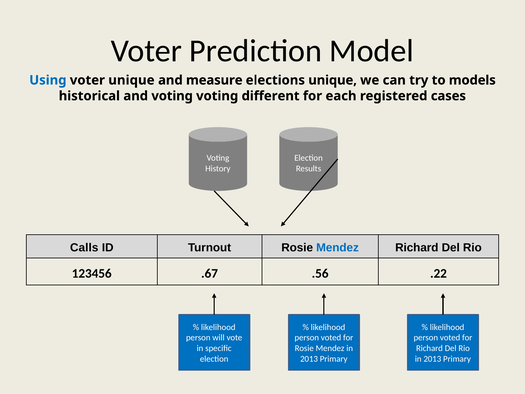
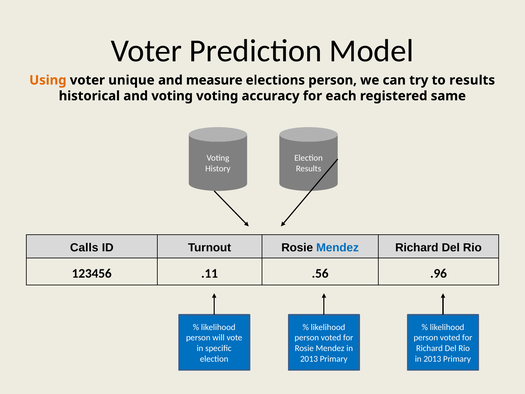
Using colour: blue -> orange
elections unique: unique -> person
to models: models -> results
different: different -> accuracy
cases: cases -> same
.67: .67 -> .11
.22: .22 -> .96
